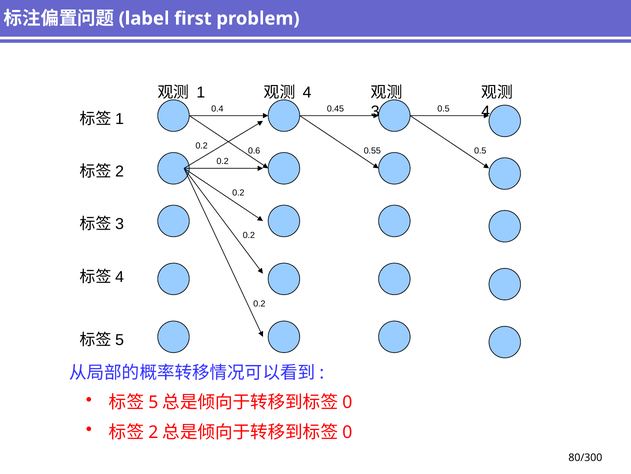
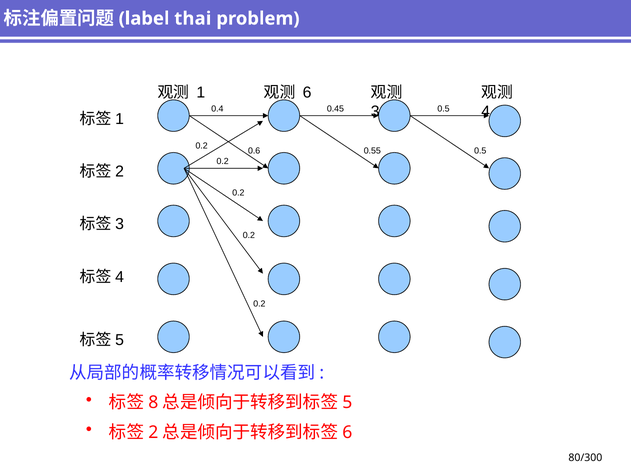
first: first -> thai
4 at (307, 92): 4 -> 6
5: 5 -> 8
0 at (347, 402): 0 -> 5
0 at (347, 432): 0 -> 6
